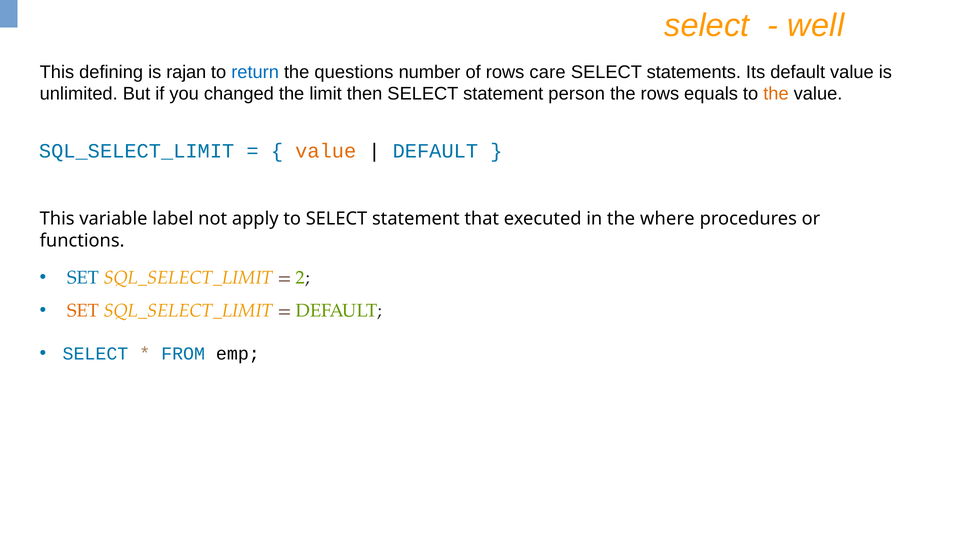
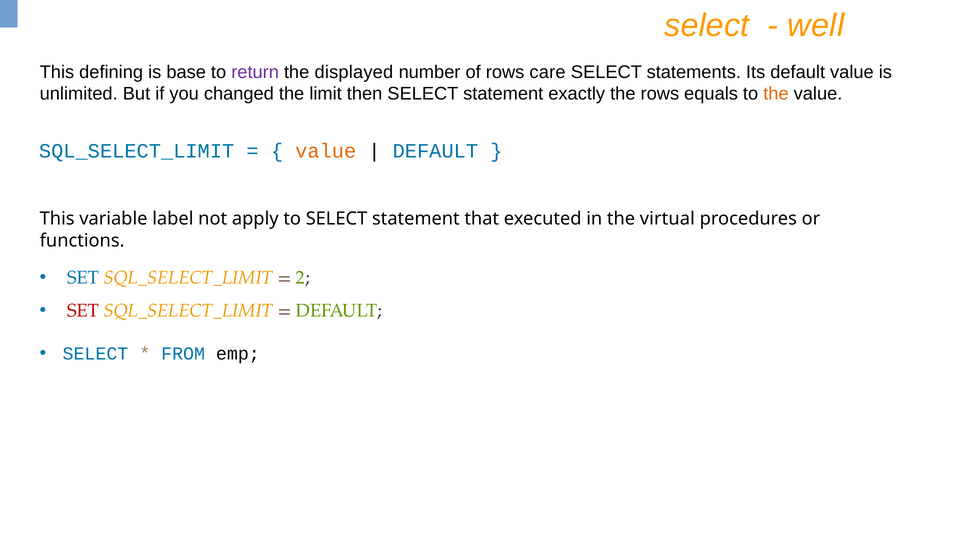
rajan: rajan -> base
return colour: blue -> purple
questions: questions -> displayed
person: person -> exactly
where: where -> virtual
SET at (83, 311) colour: orange -> red
